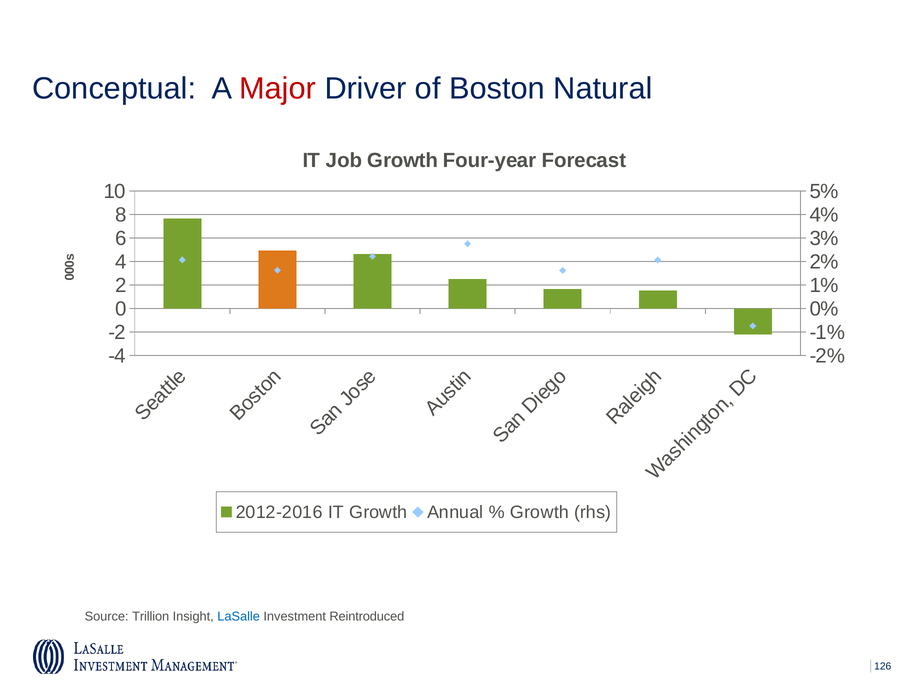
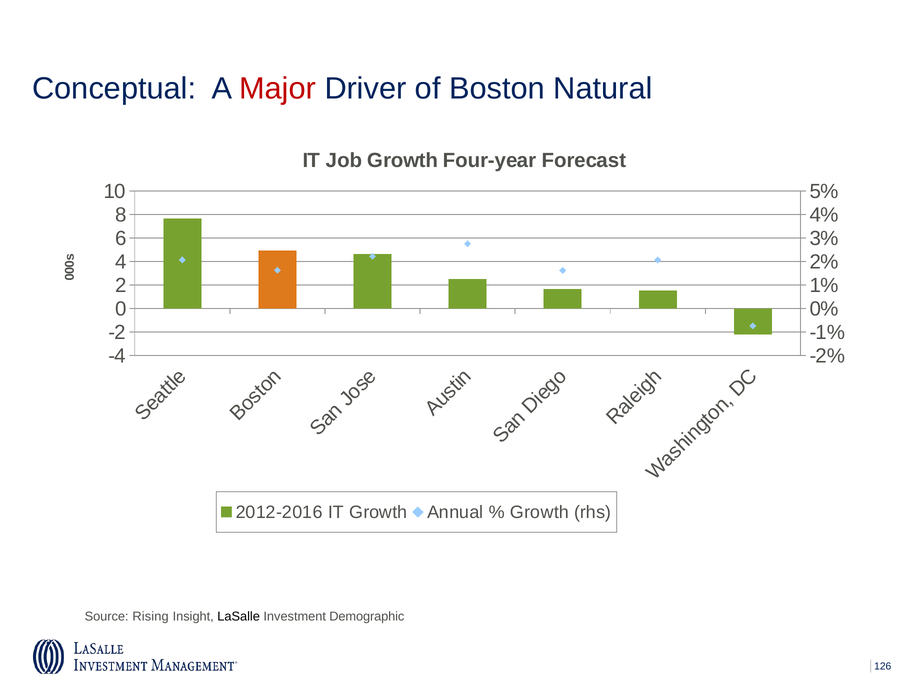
Trillion: Trillion -> Rising
LaSalle colour: blue -> black
Reintroduced: Reintroduced -> Demographic
